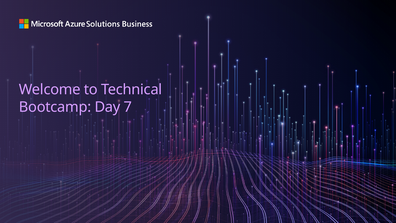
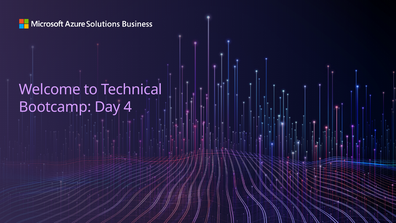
7: 7 -> 4
